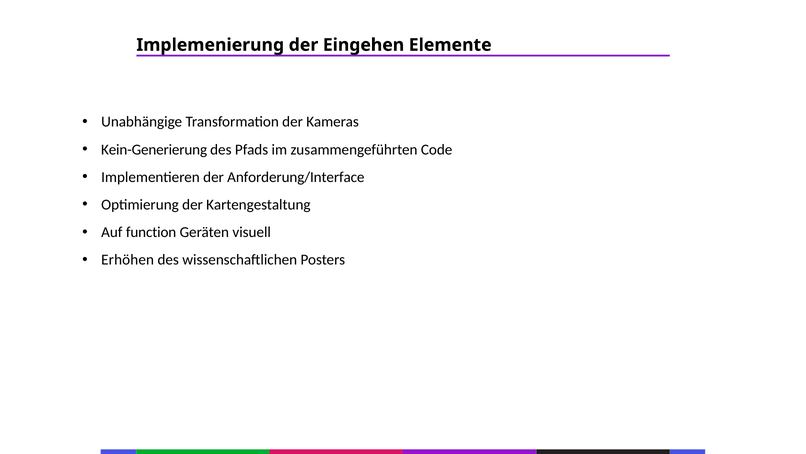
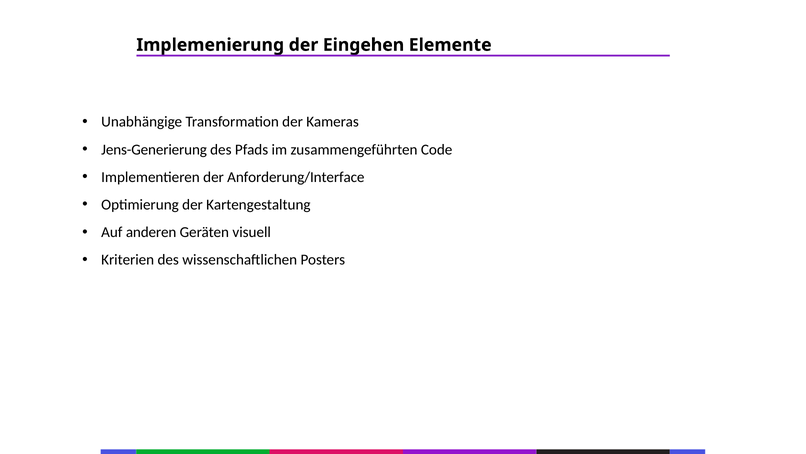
Kein-Generierung: Kein-Generierung -> Jens-Generierung
function: function -> anderen
Erhöhen: Erhöhen -> Kriterien
